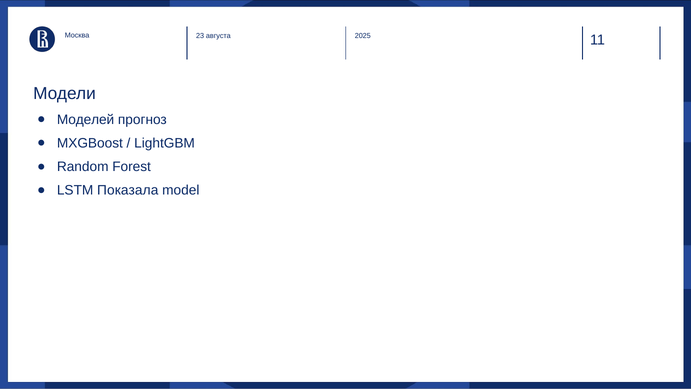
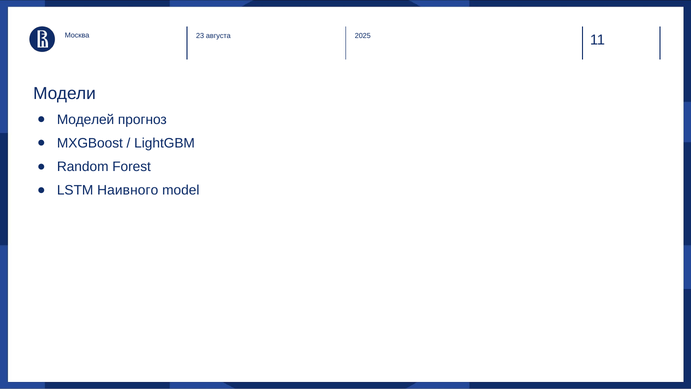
Показала: Показала -> Наивного
